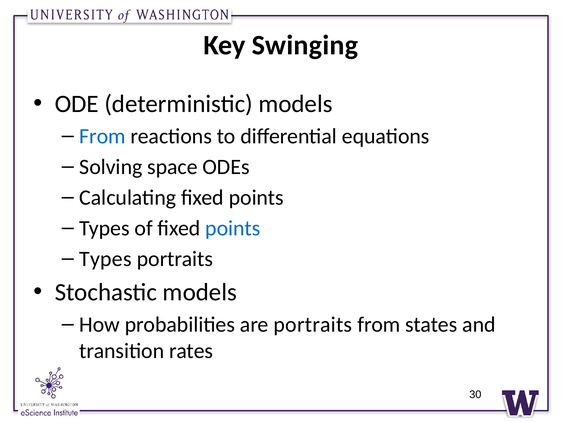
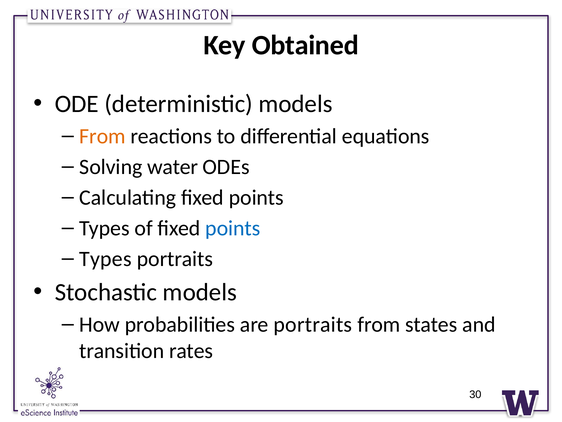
Swinging: Swinging -> Obtained
From at (102, 136) colour: blue -> orange
space: space -> water
